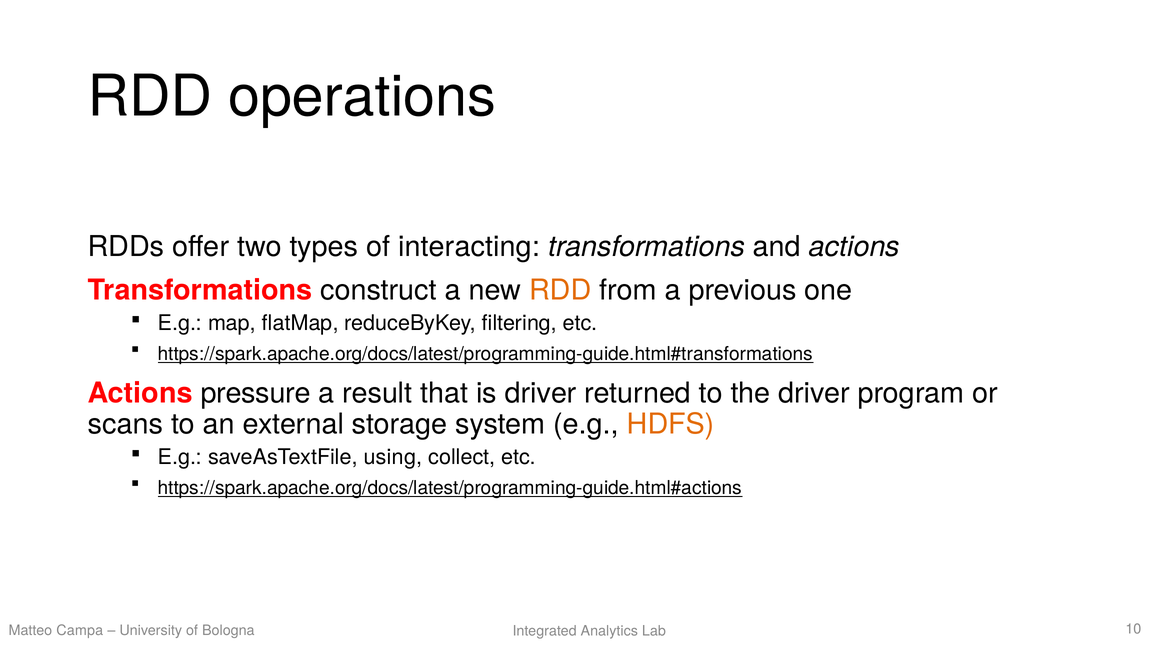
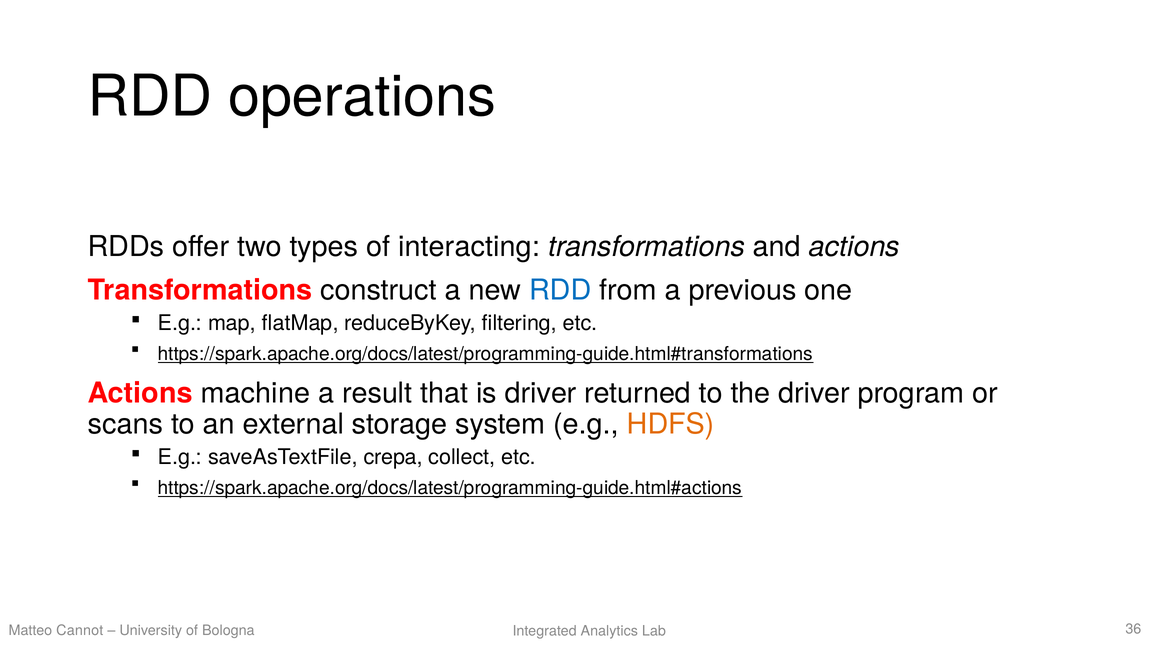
RDD at (560, 290) colour: orange -> blue
pressure: pressure -> machine
using: using -> crepa
Campa: Campa -> Cannot
10: 10 -> 36
